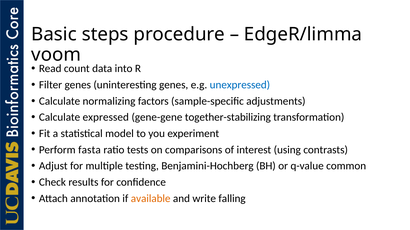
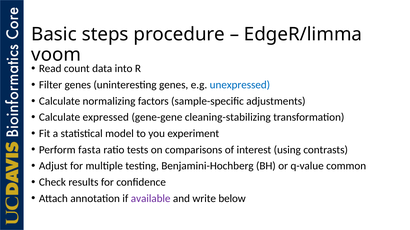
together-stabilizing: together-stabilizing -> cleaning-stabilizing
available colour: orange -> purple
falling: falling -> below
